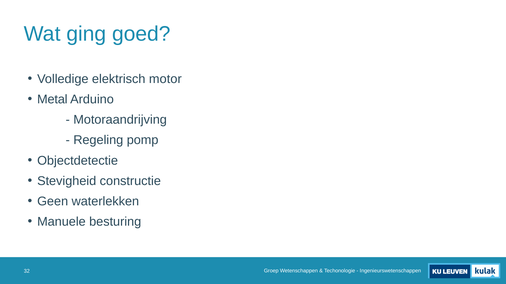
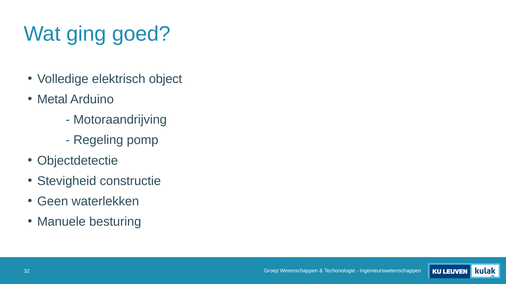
motor: motor -> object
